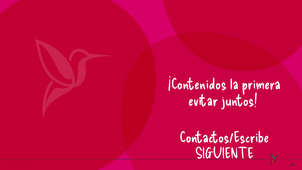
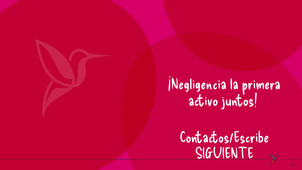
¡Contenidos: ¡Contenidos -> ¡Negligencia
evitar: evitar -> activo
